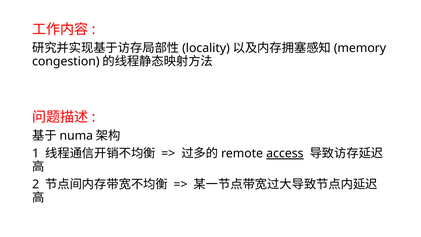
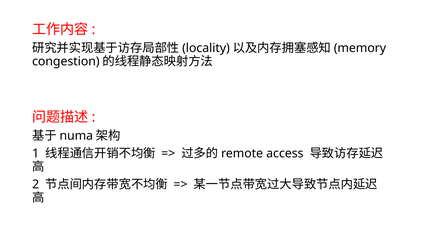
access underline: present -> none
